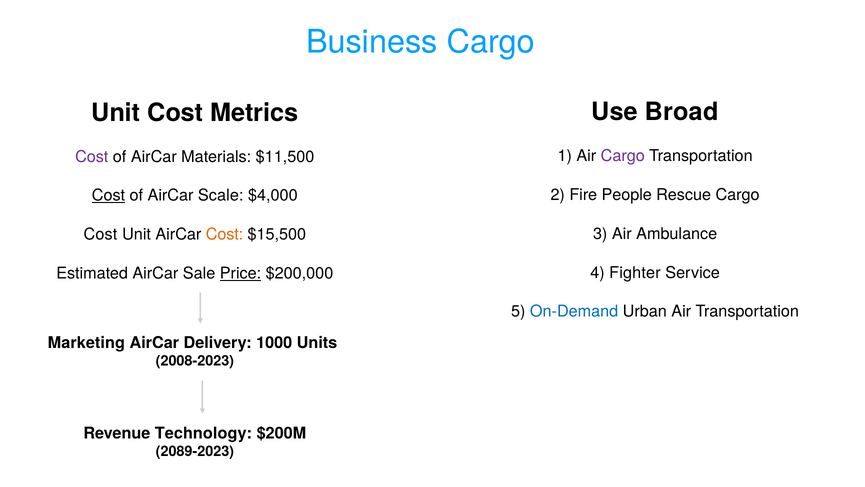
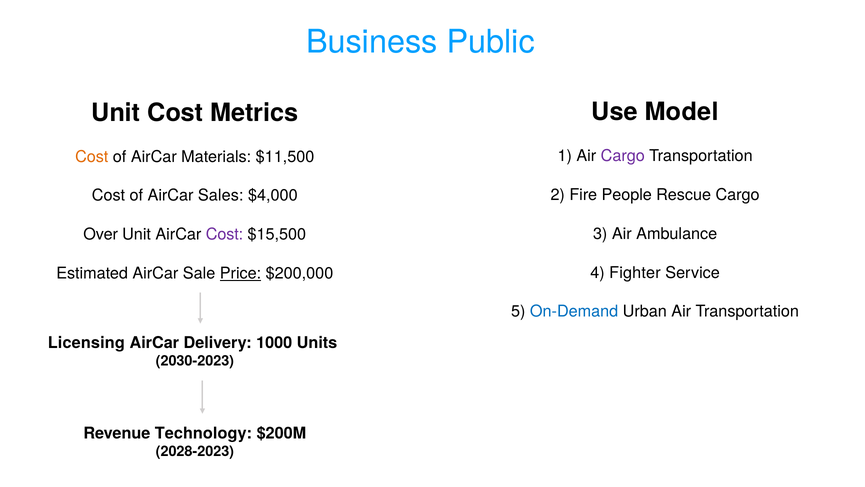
Business Cargo: Cargo -> Public
Broad: Broad -> Model
Cost at (92, 157) colour: purple -> orange
Cost at (108, 195) underline: present -> none
Scale: Scale -> Sales
Cost at (100, 234): Cost -> Over
Cost at (225, 234) colour: orange -> purple
Marketing: Marketing -> Licensing
2008-2023: 2008-2023 -> 2030-2023
2089-2023: 2089-2023 -> 2028-2023
